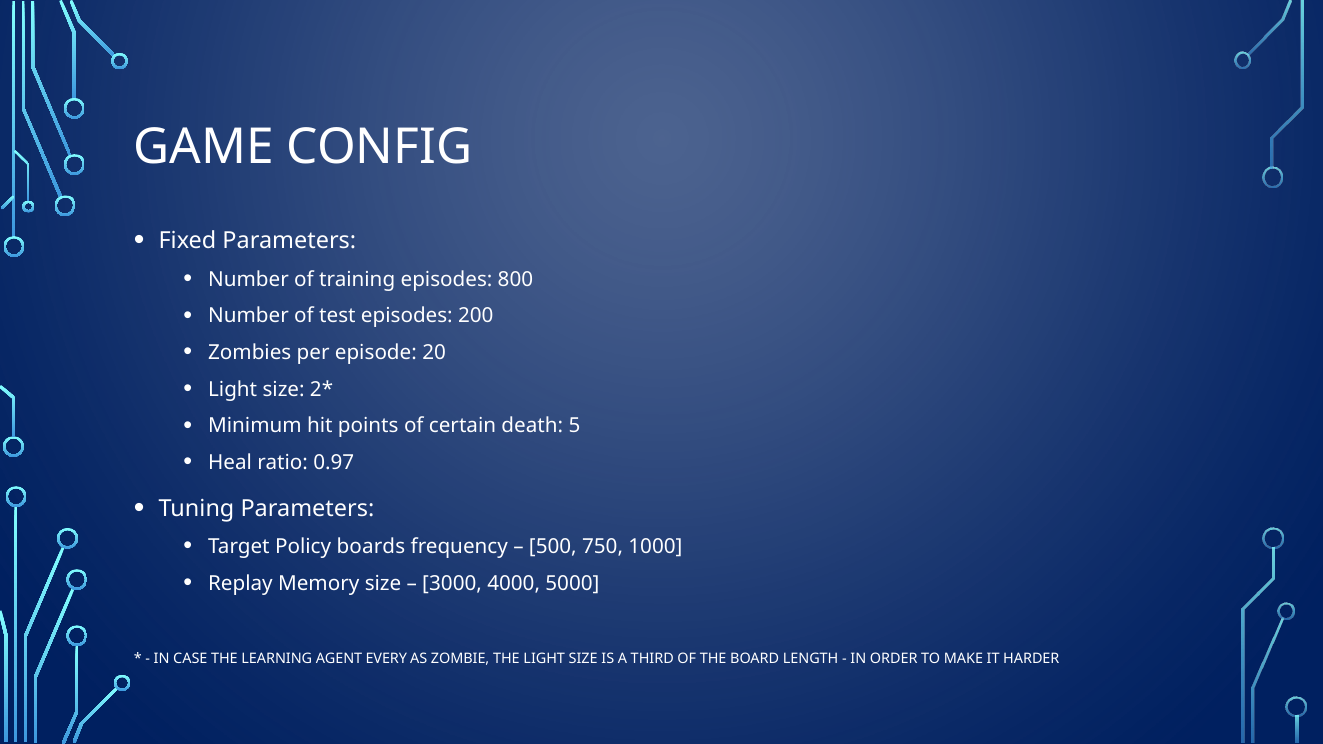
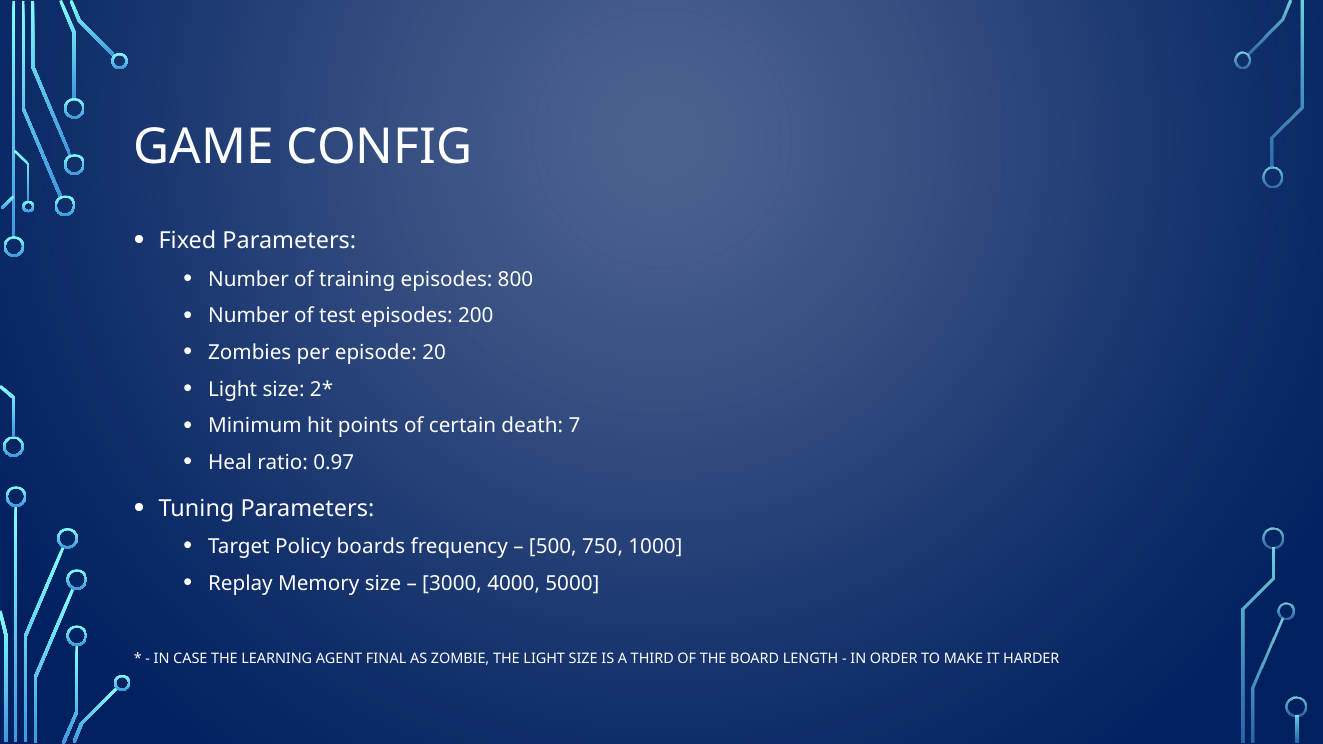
5: 5 -> 7
EVERY: EVERY -> FINAL
